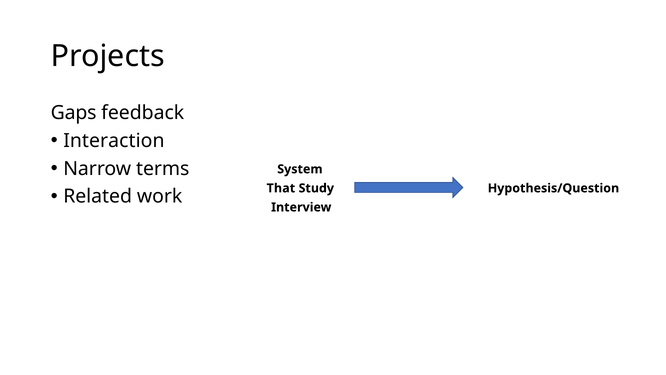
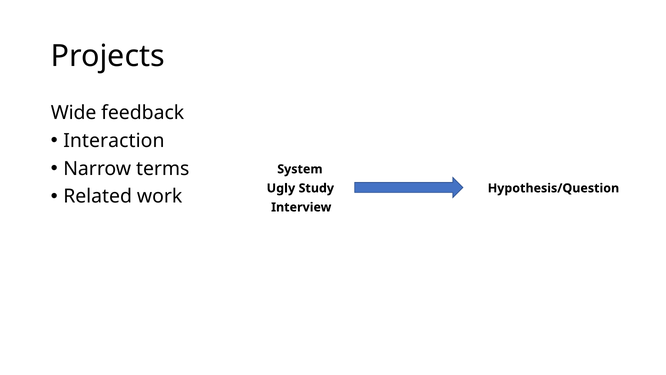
Gaps: Gaps -> Wide
That: That -> Ugly
